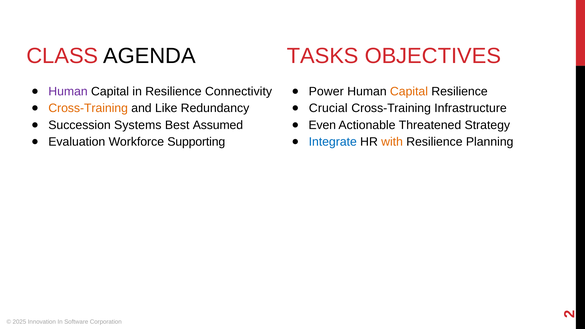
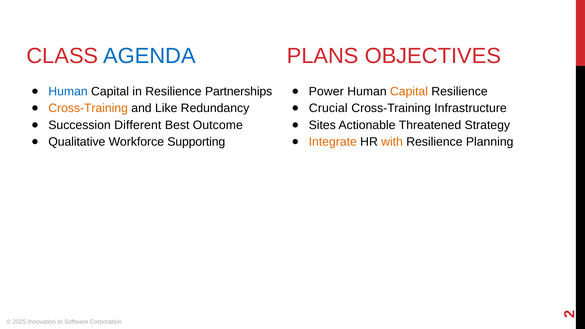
AGENDA colour: black -> blue
TASKS: TASKS -> PLANS
Human at (68, 91) colour: purple -> blue
Connectivity: Connectivity -> Partnerships
Systems: Systems -> Different
Assumed: Assumed -> Outcome
Even: Even -> Sites
Evaluation: Evaluation -> Qualitative
Integrate colour: blue -> orange
